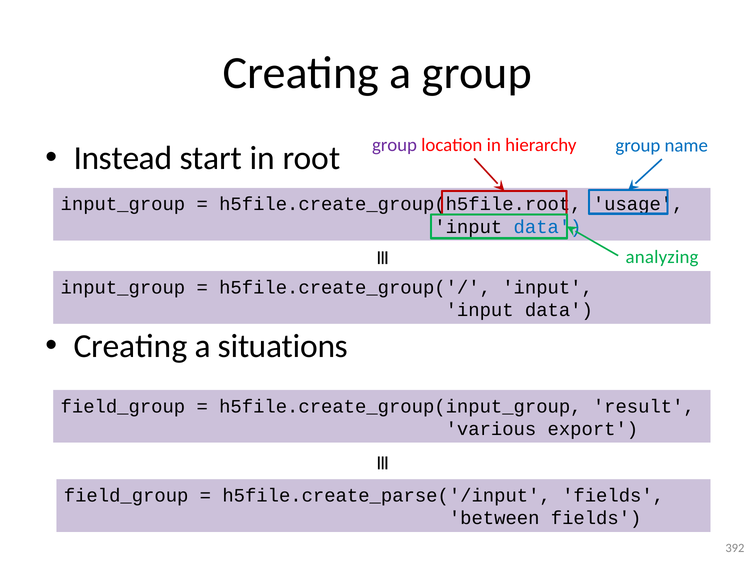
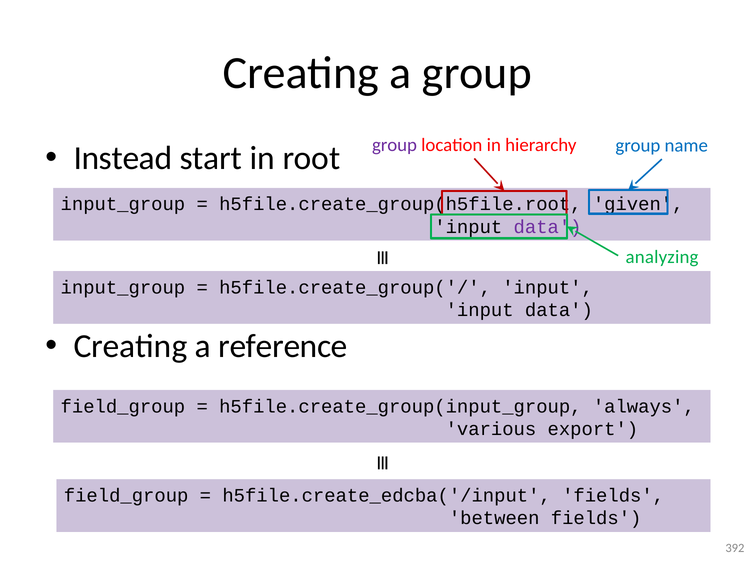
usage: usage -> given
data at (548, 227) colour: blue -> purple
situations: situations -> reference
result: result -> always
h5file.create_parse('/input: h5file.create_parse('/input -> h5file.create_edcba('/input
